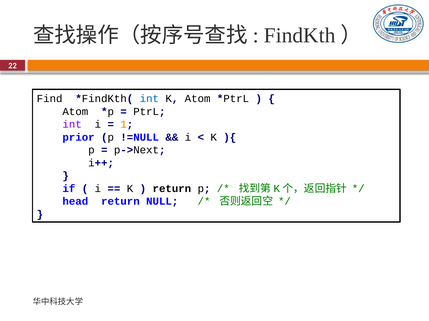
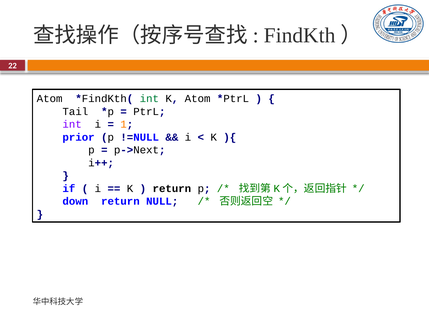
Find at (50, 99): Find -> Atom
int at (149, 99) colour: blue -> green
Atom at (75, 112): Atom -> Tail
head: head -> down
